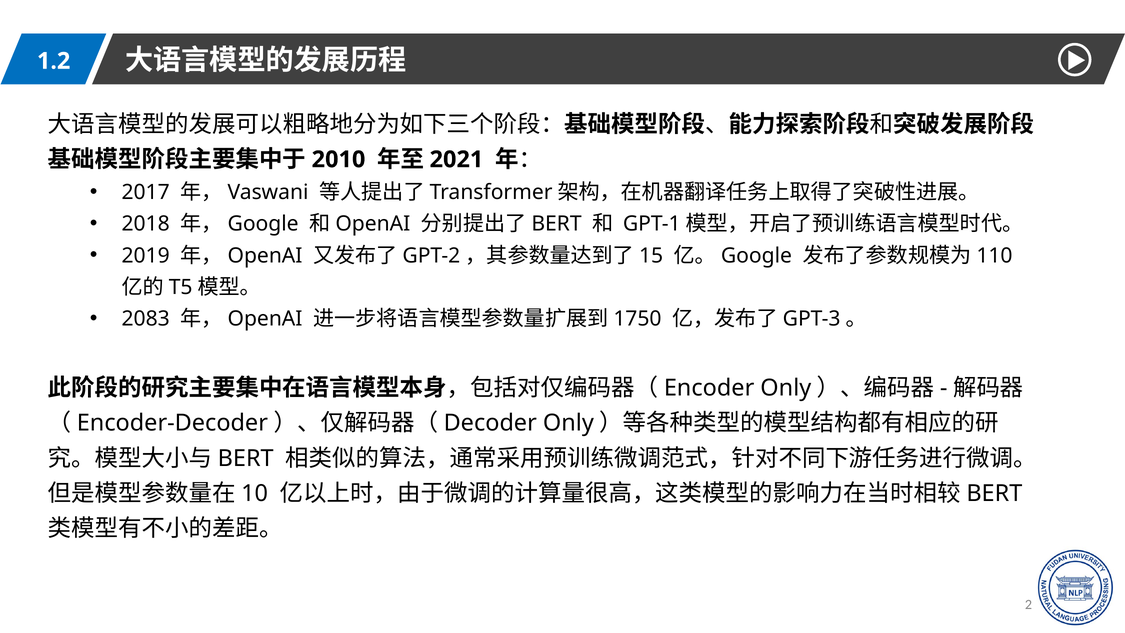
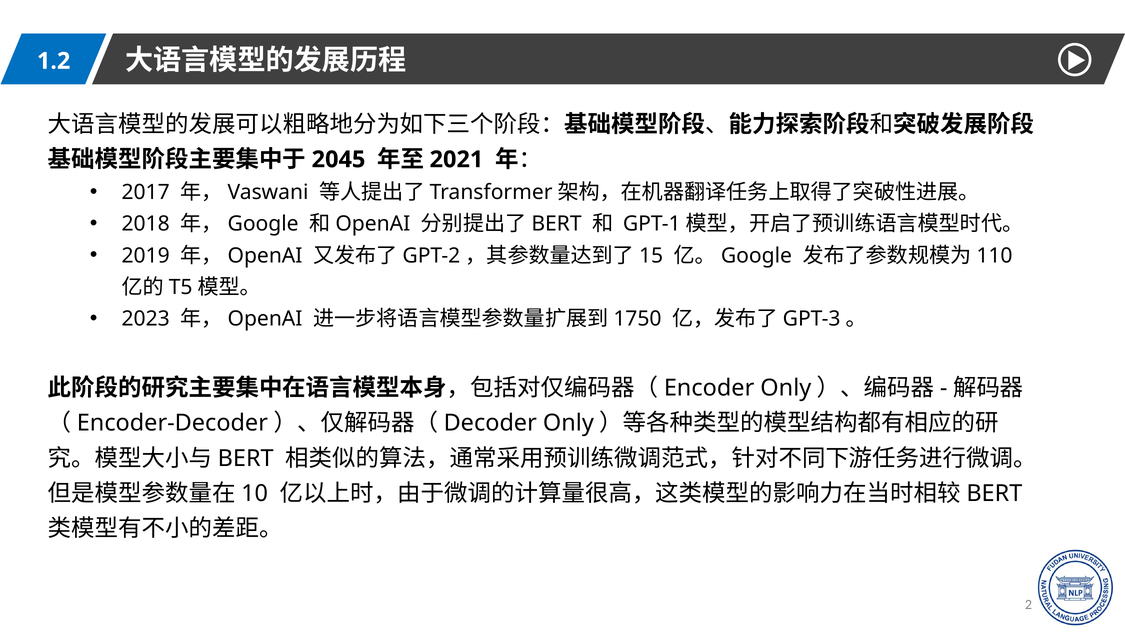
2010: 2010 -> 2045
2083: 2083 -> 2023
